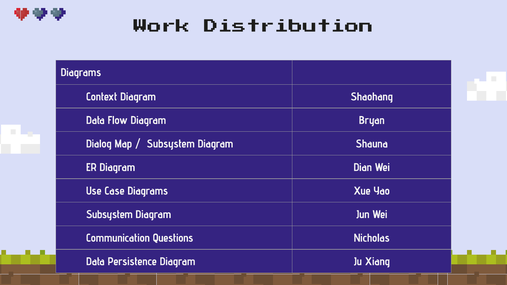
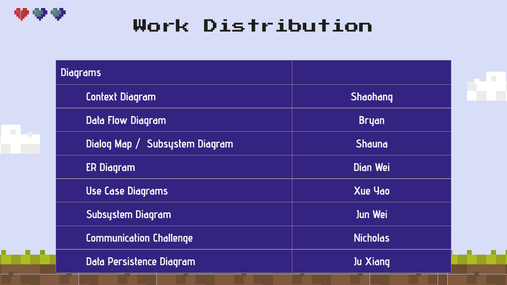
Questions: Questions -> Challenge
